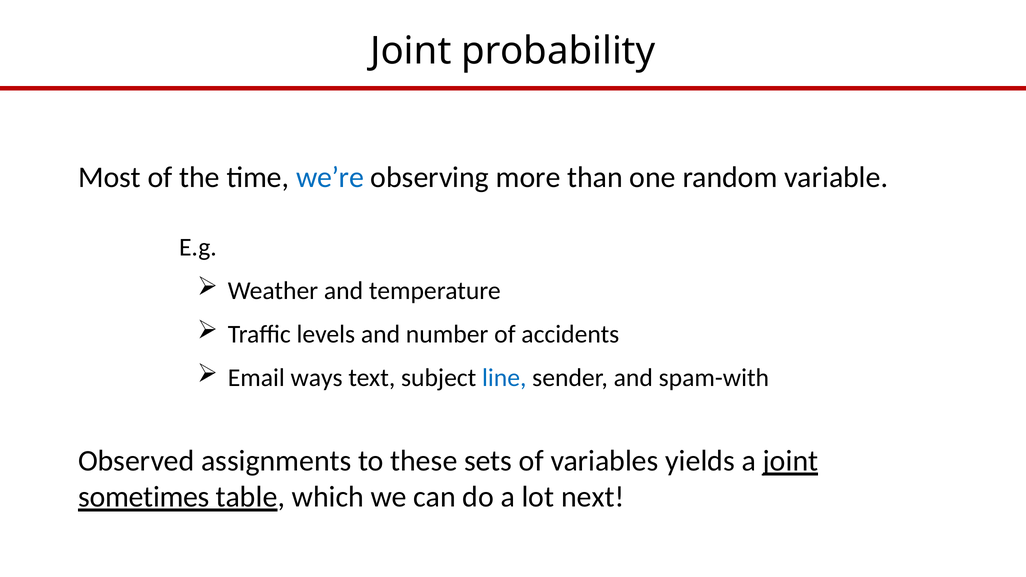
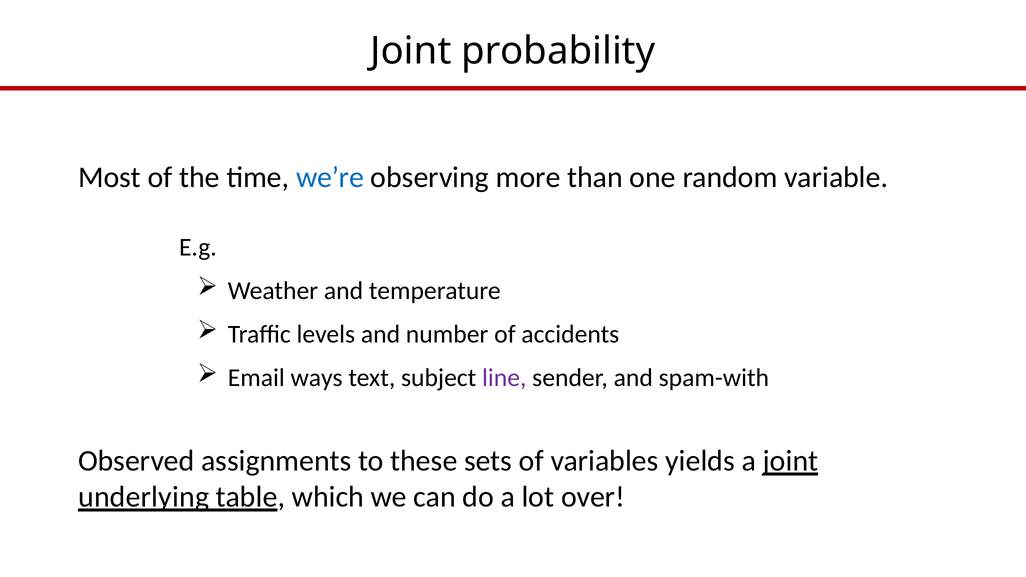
line colour: blue -> purple
sometimes: sometimes -> underlying
next: next -> over
